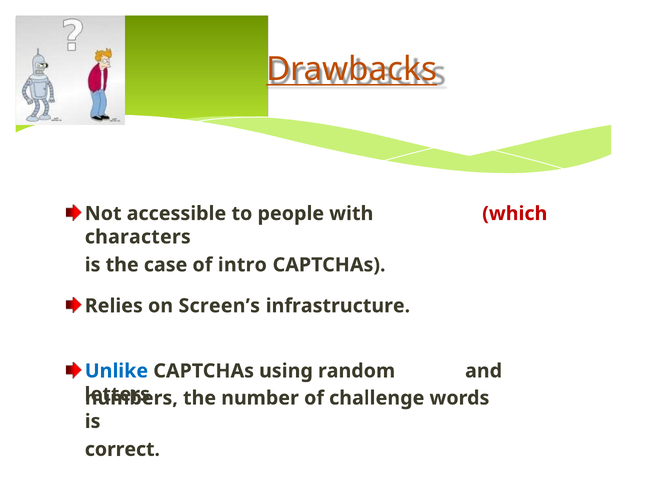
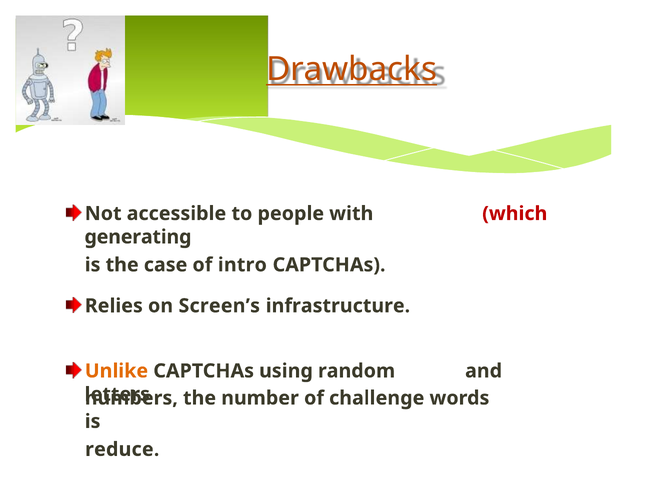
characters: characters -> generating
Unlike colour: blue -> orange
correct: correct -> reduce
